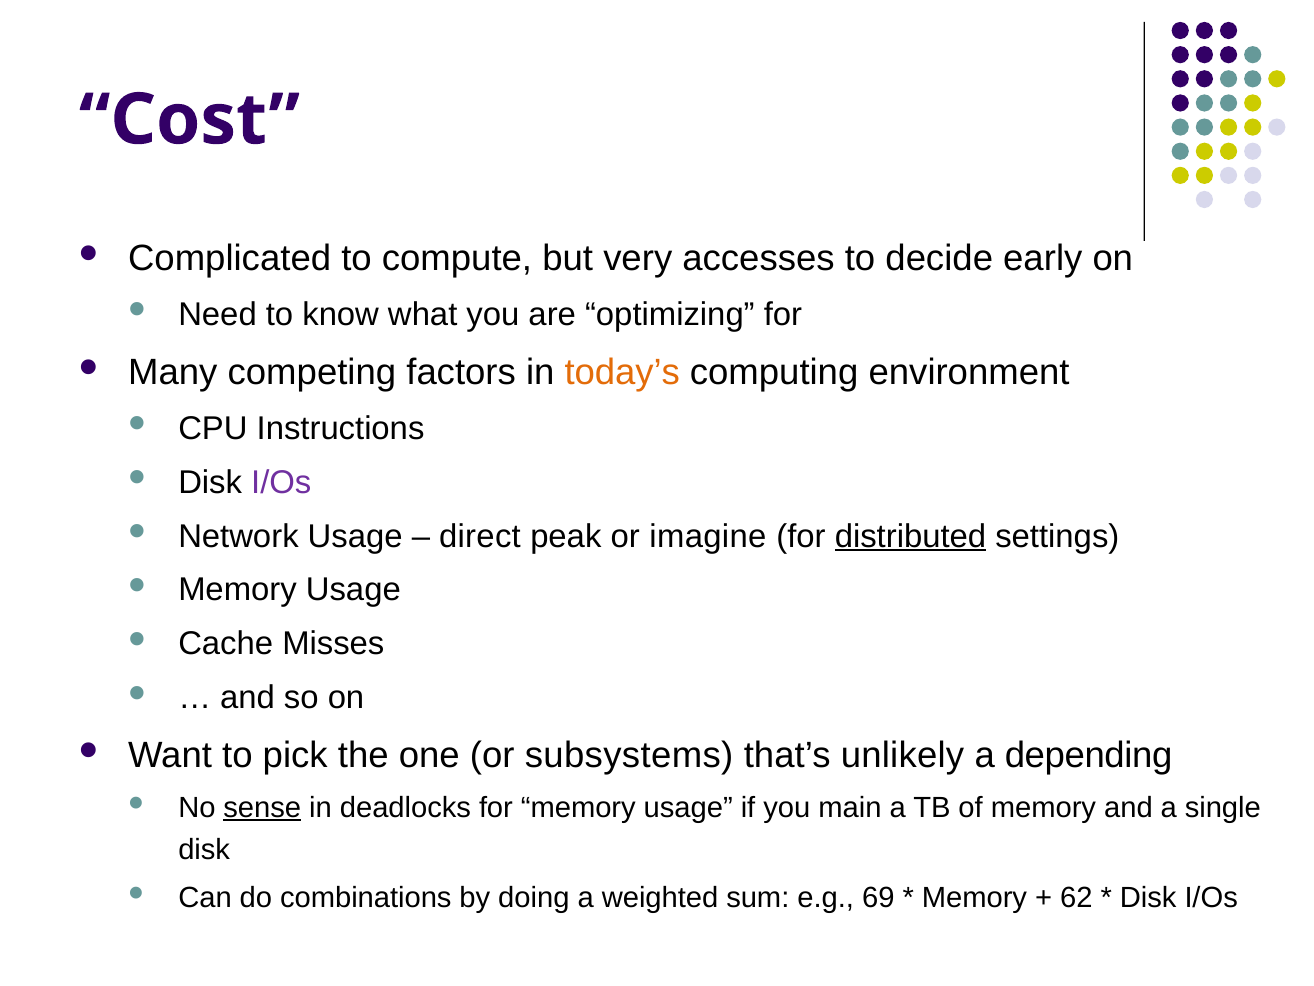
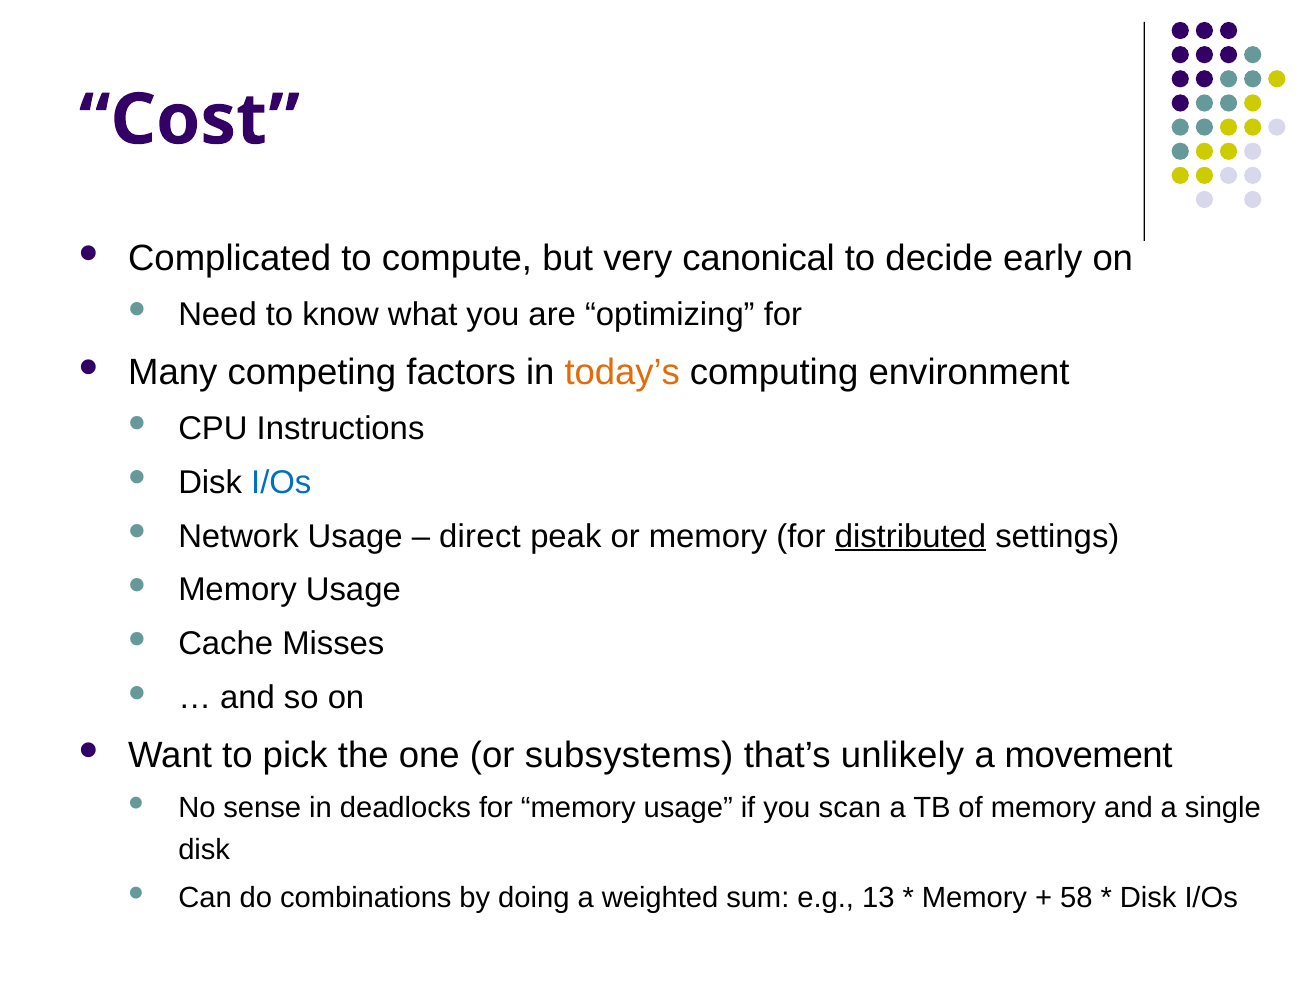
accesses: accesses -> canonical
I/Os at (281, 482) colour: purple -> blue
or imagine: imagine -> memory
depending: depending -> movement
sense underline: present -> none
main: main -> scan
69: 69 -> 13
62: 62 -> 58
